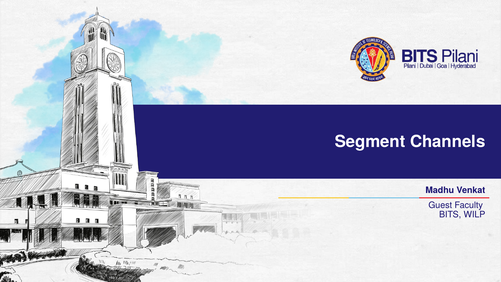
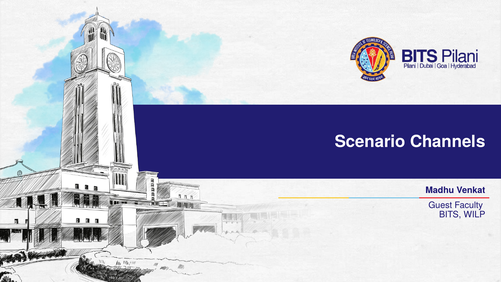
Segment: Segment -> Scenario
